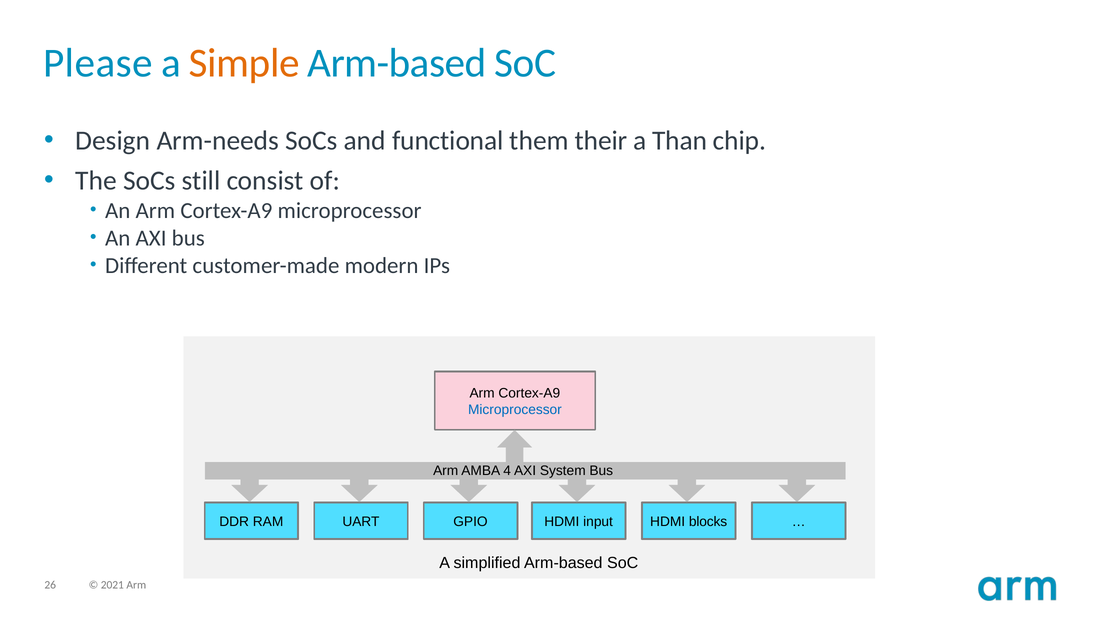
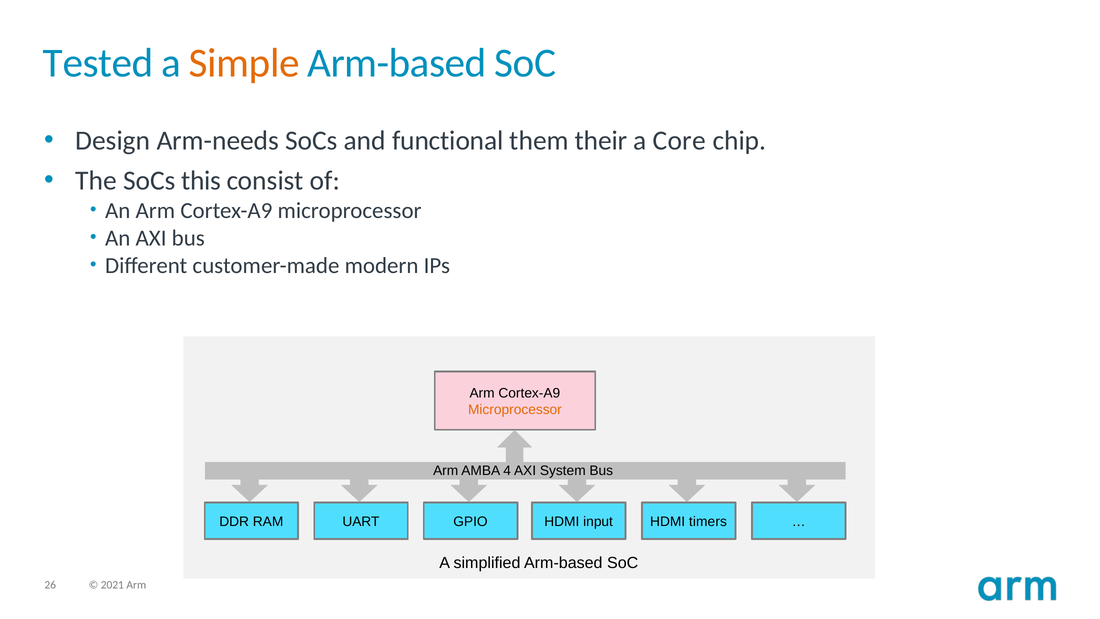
Please: Please -> Tested
Than: Than -> Core
still: still -> this
Microprocessor at (515, 410) colour: blue -> orange
blocks: blocks -> timers
